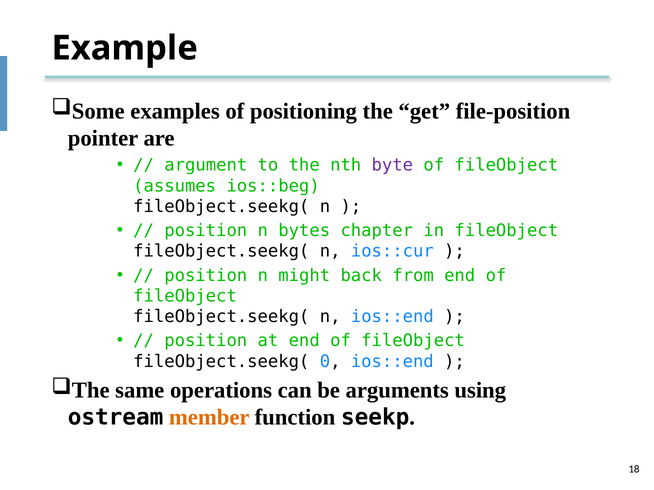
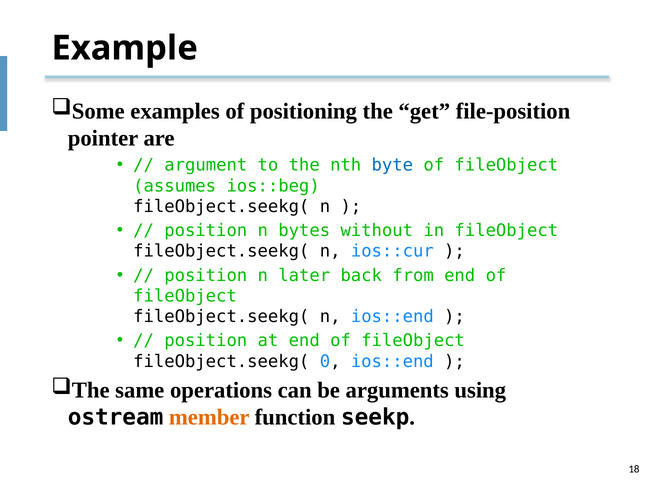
byte colour: purple -> blue
chapter: chapter -> without
might: might -> later
